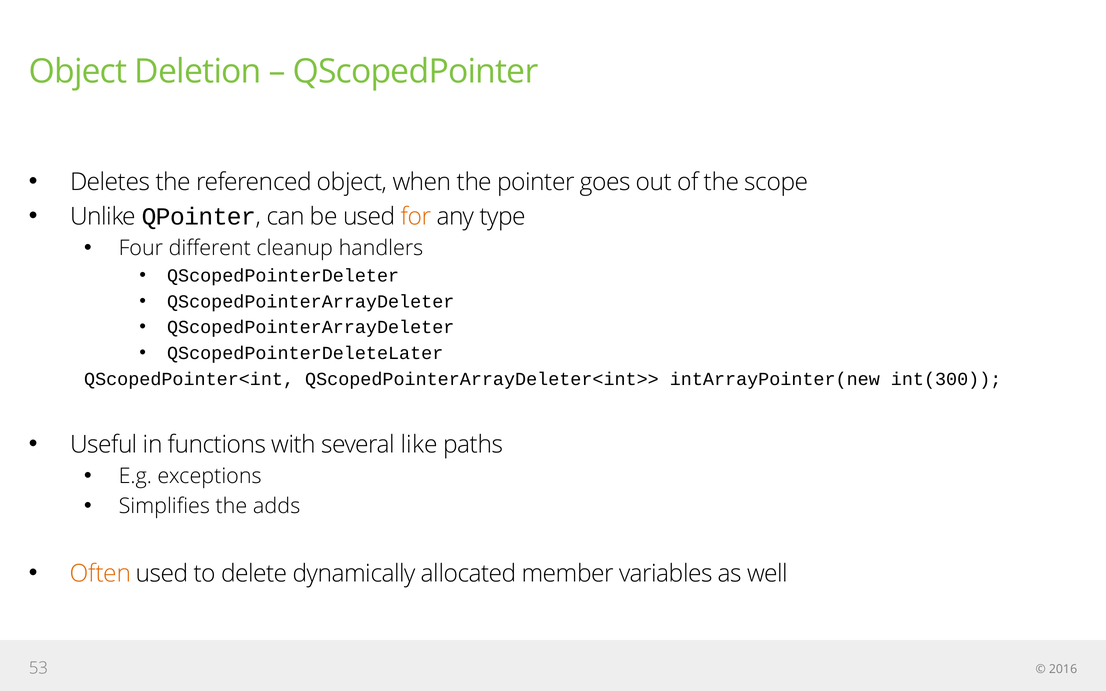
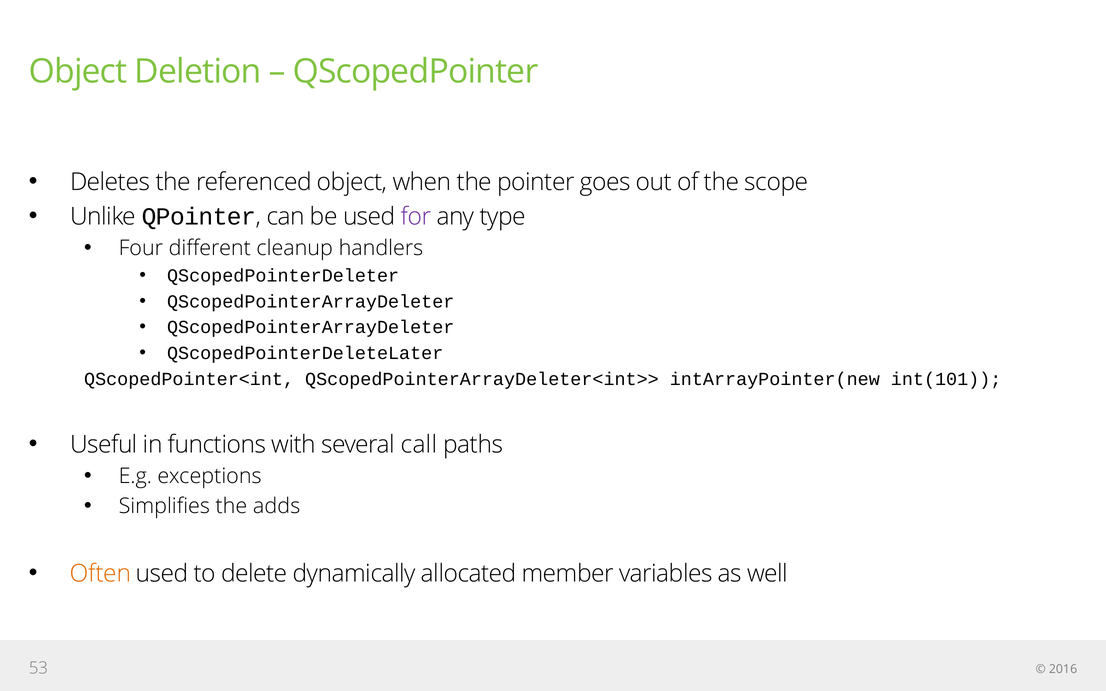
for colour: orange -> purple
int(300: int(300 -> int(101
like: like -> call
